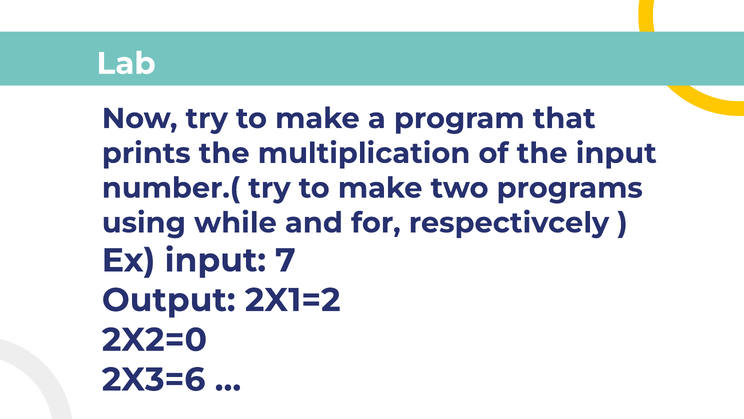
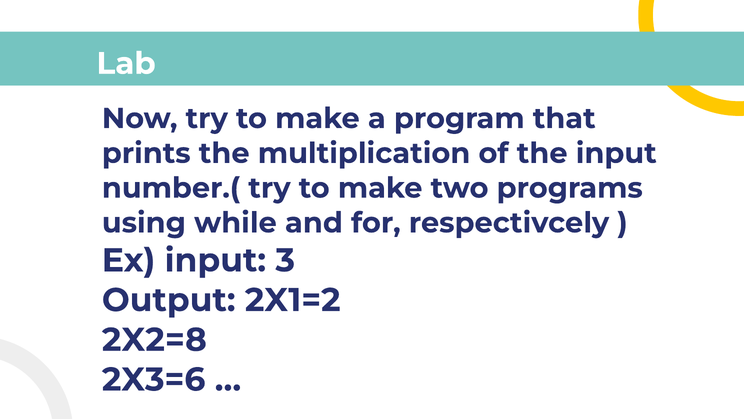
7: 7 -> 3
2X2=0: 2X2=0 -> 2X2=8
